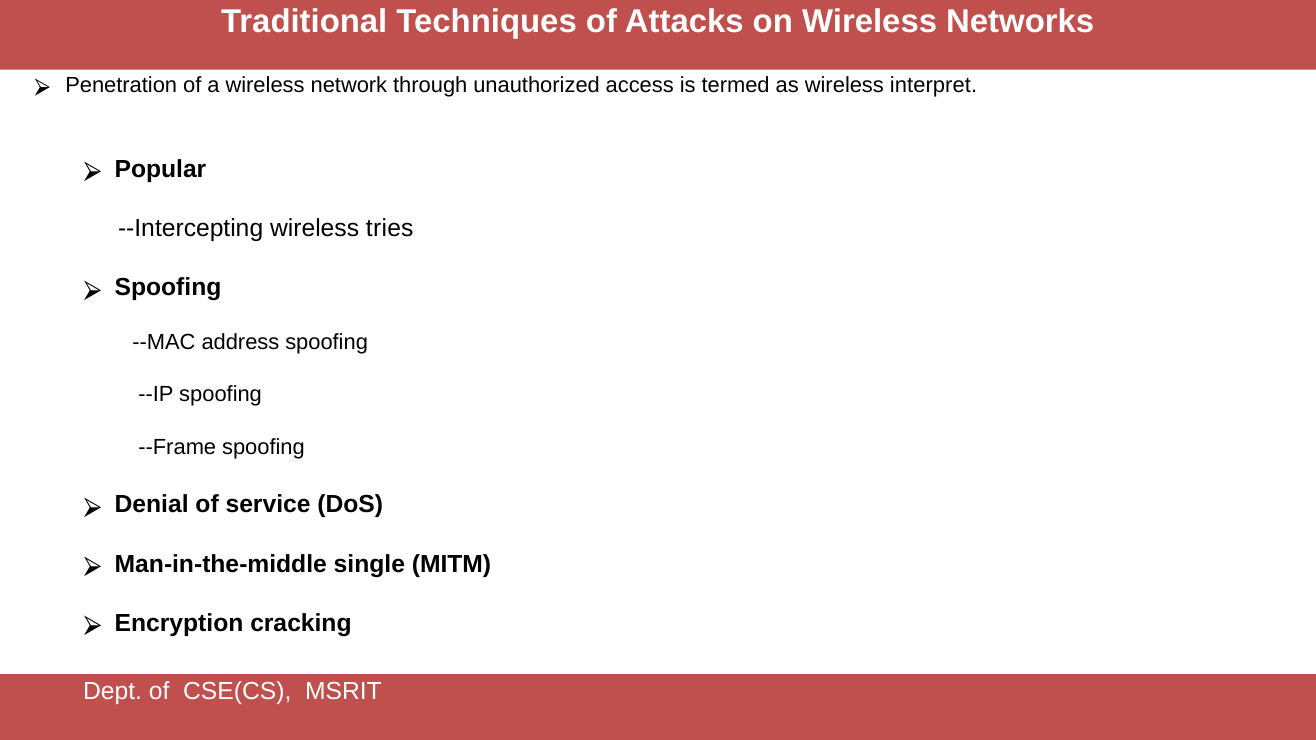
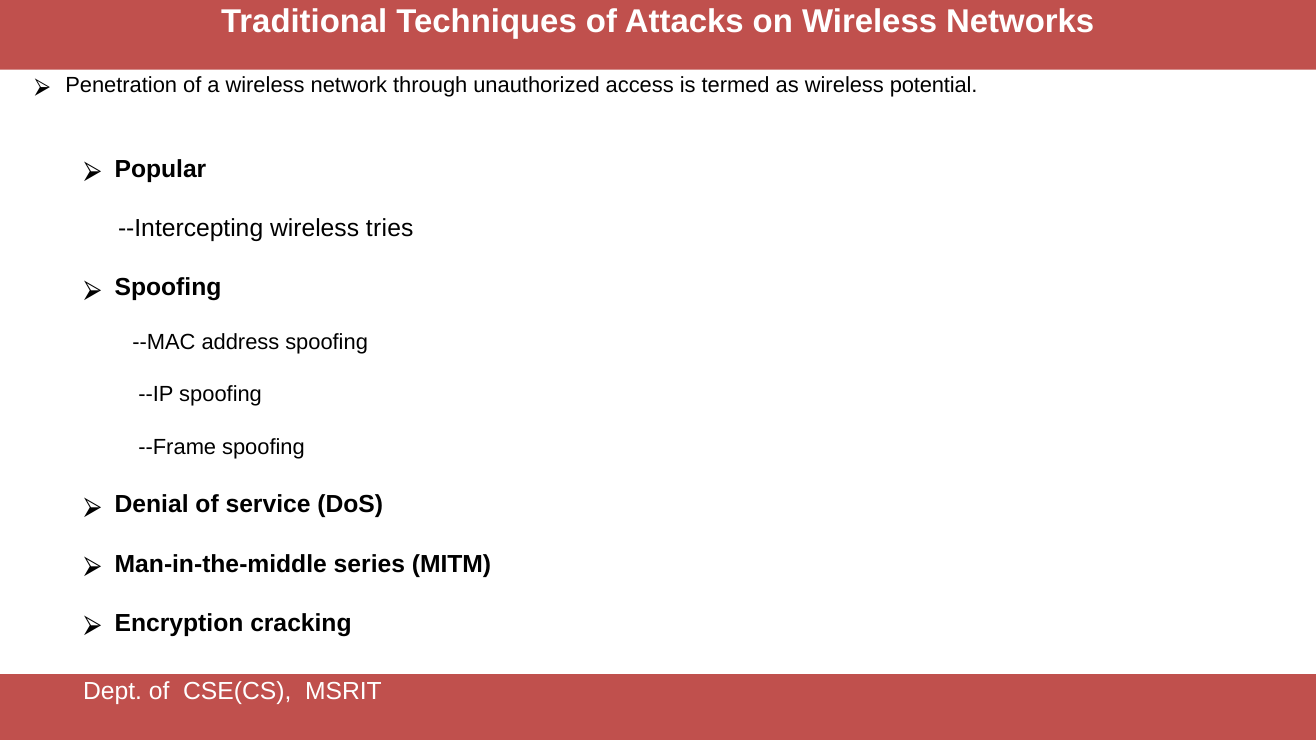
interpret: interpret -> potential
single: single -> series
